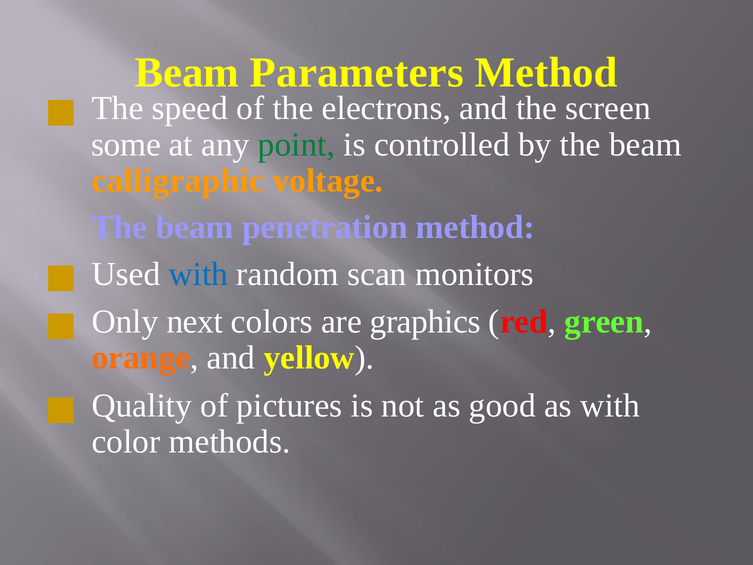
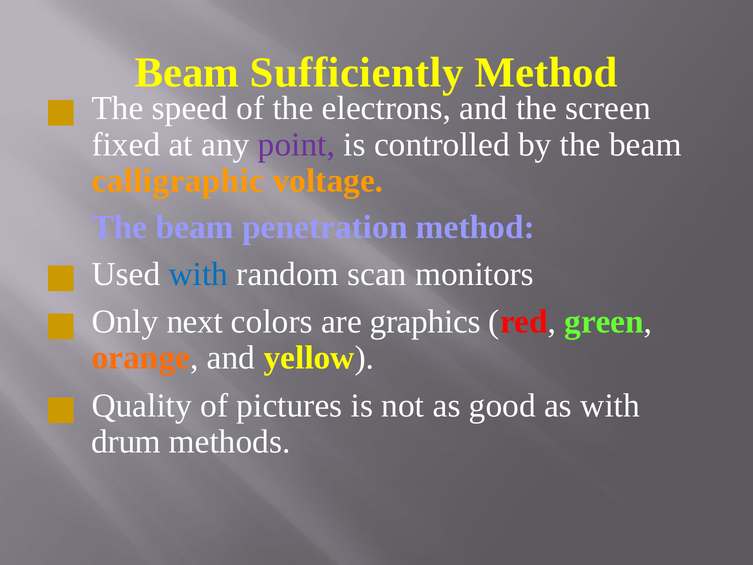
Parameters: Parameters -> Sufficiently
some: some -> fixed
point colour: green -> purple
color: color -> drum
